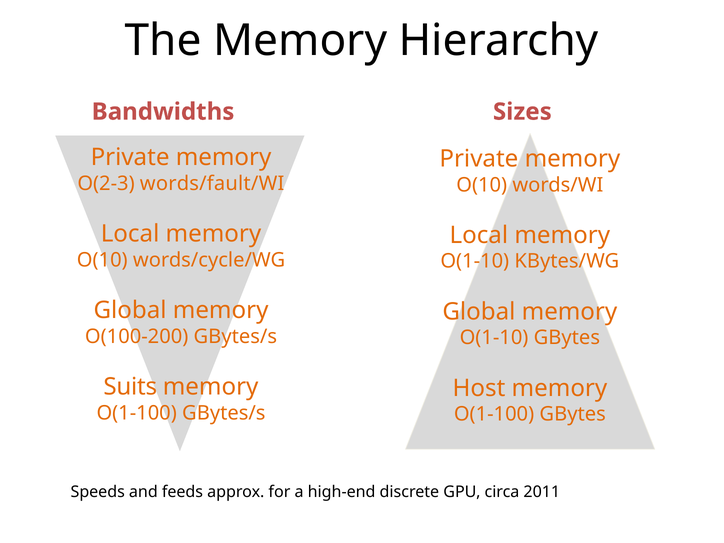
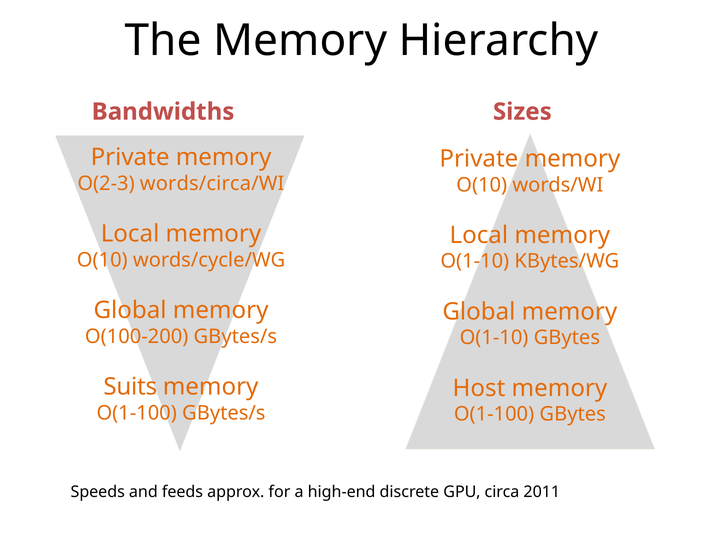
words/fault/WI: words/fault/WI -> words/circa/WI
